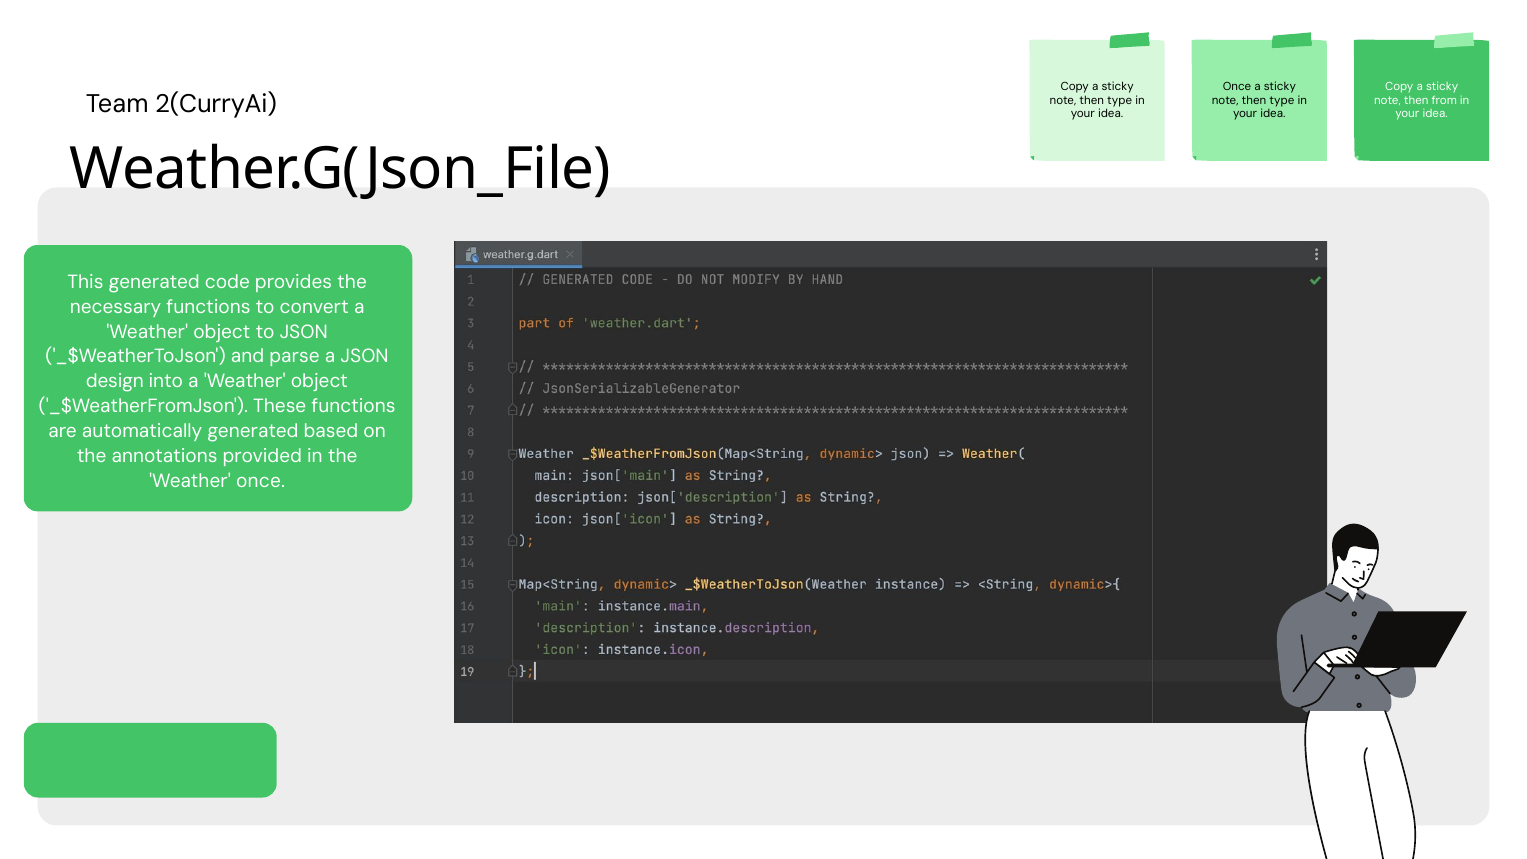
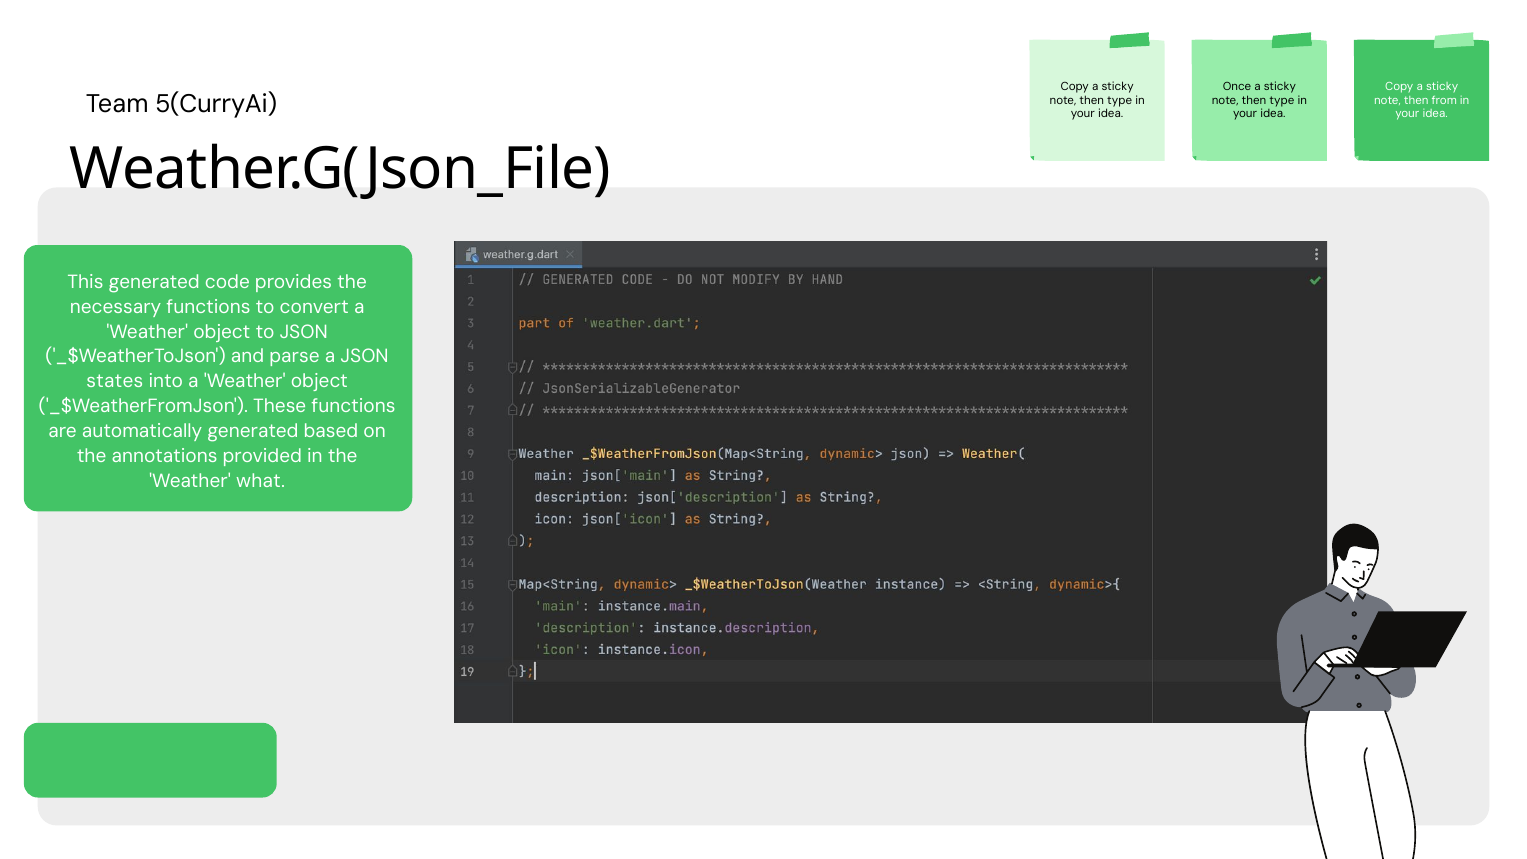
2(CurryAi: 2(CurryAi -> 5(CurryAi
design: design -> states
Weather once: once -> what
